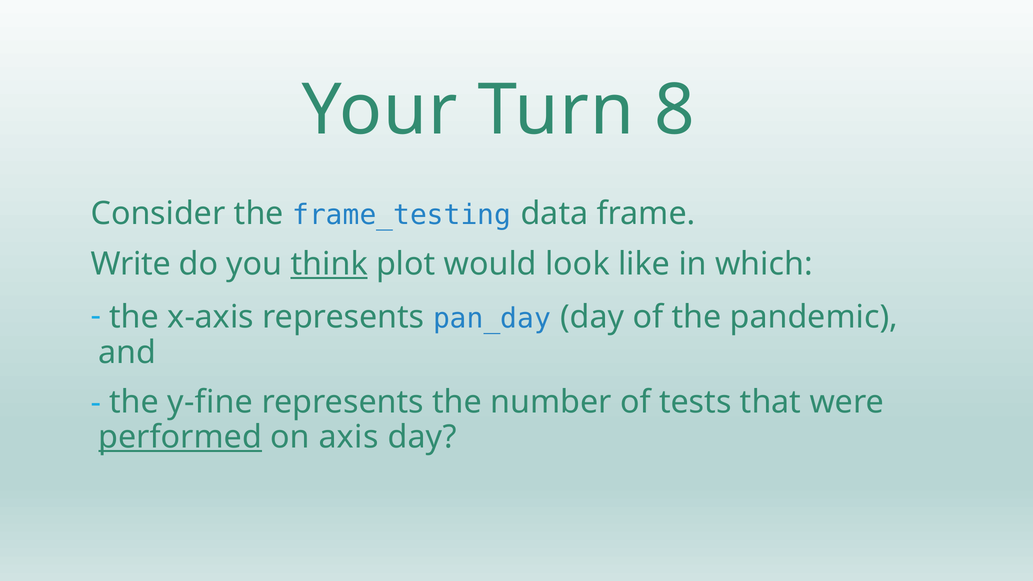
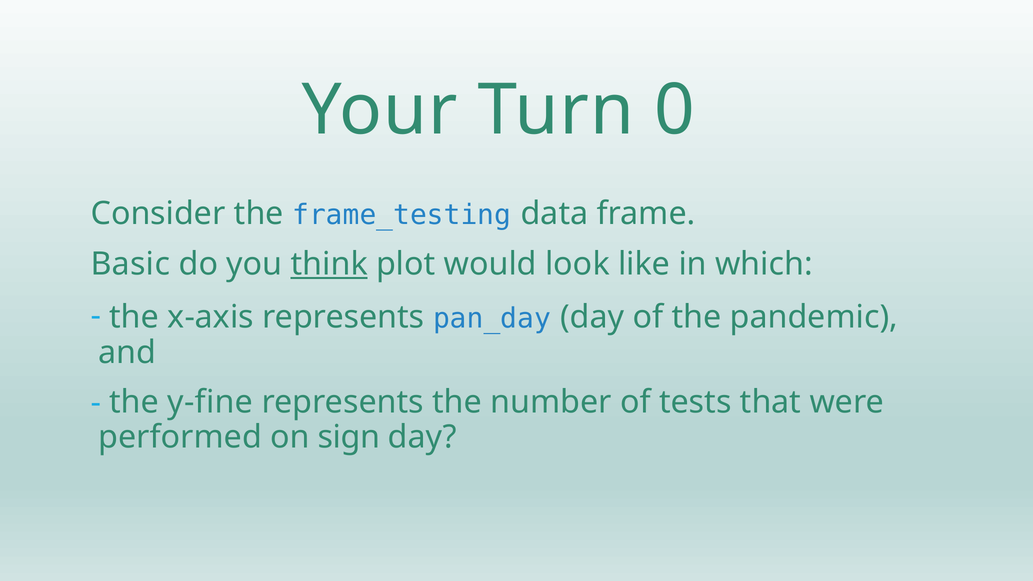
8: 8 -> 0
Write: Write -> Basic
performed underline: present -> none
axis: axis -> sign
